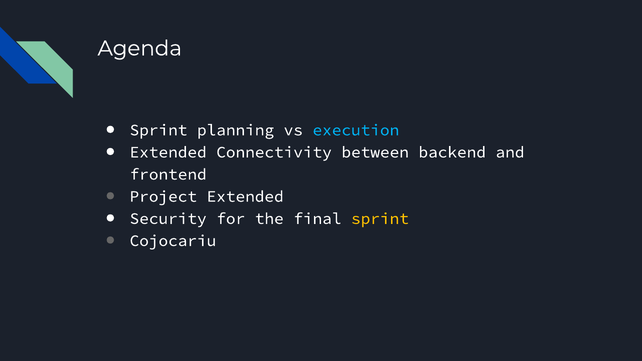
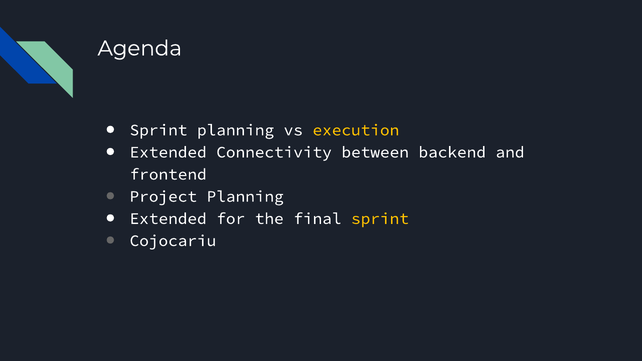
execution colour: light blue -> yellow
Project Extended: Extended -> Planning
Security at (168, 219): Security -> Extended
